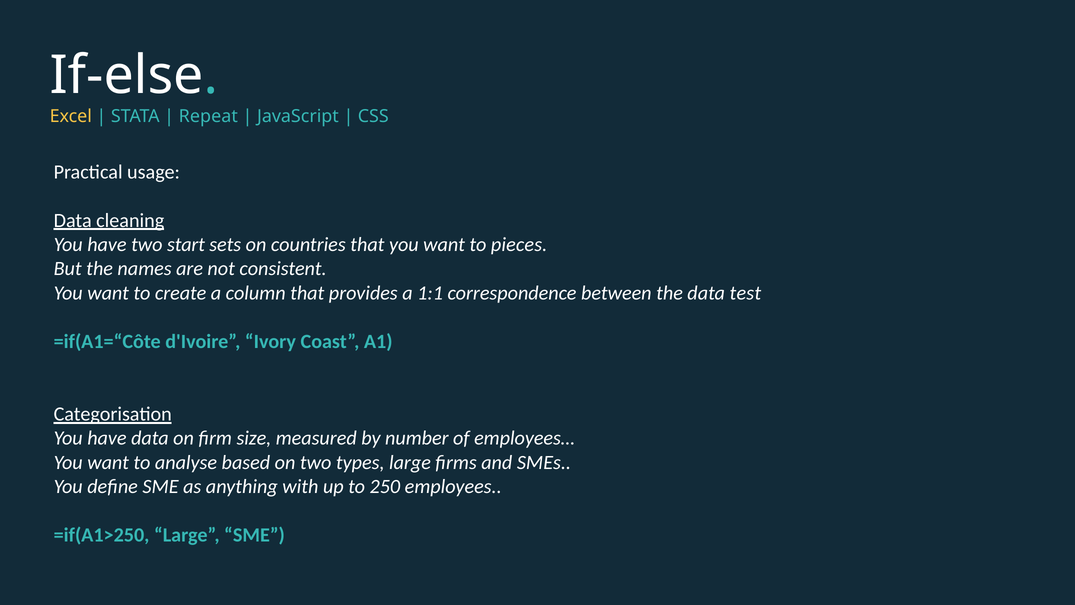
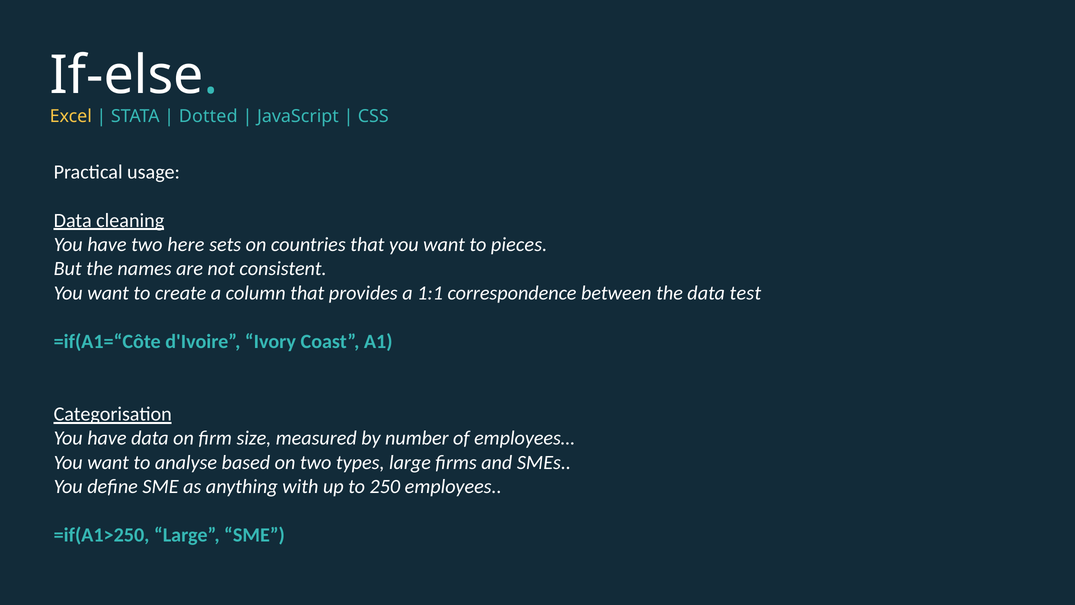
Repeat: Repeat -> Dotted
start: start -> here
